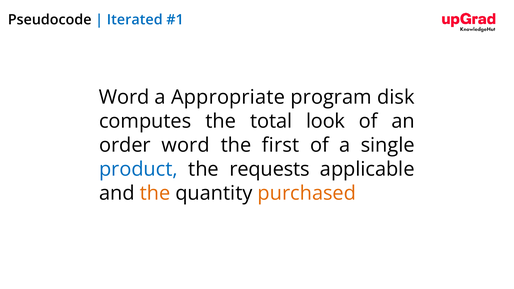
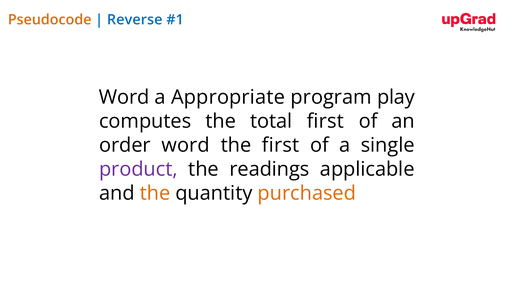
Pseudocode colour: black -> orange
Iterated: Iterated -> Reverse
disk: disk -> play
total look: look -> first
product colour: blue -> purple
requests: requests -> readings
